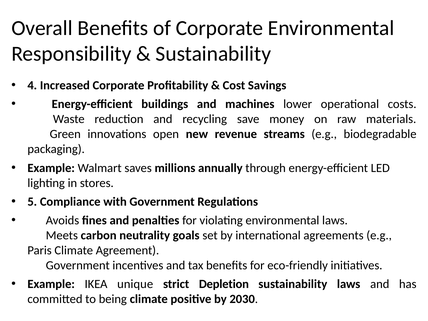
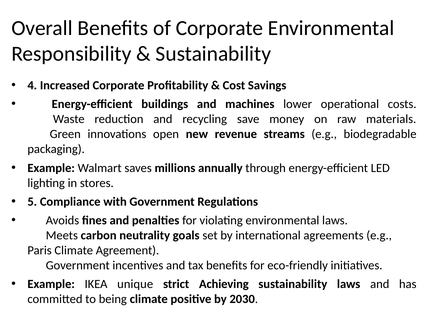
Depletion: Depletion -> Achieving
